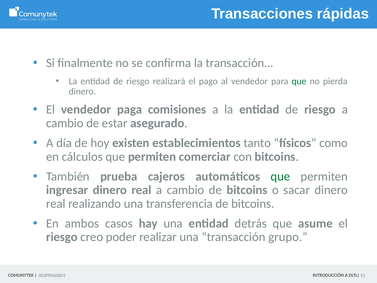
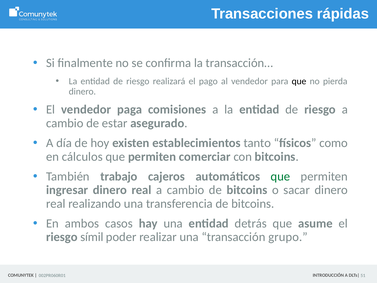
que at (299, 81) colour: green -> black
prueba: prueba -> trabajo
creo: creo -> símil
